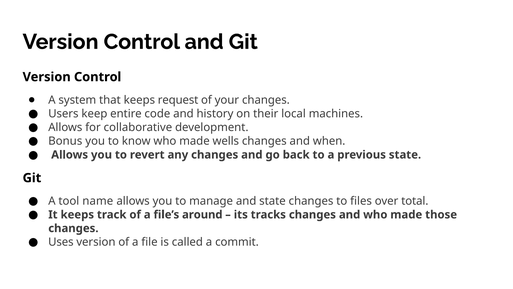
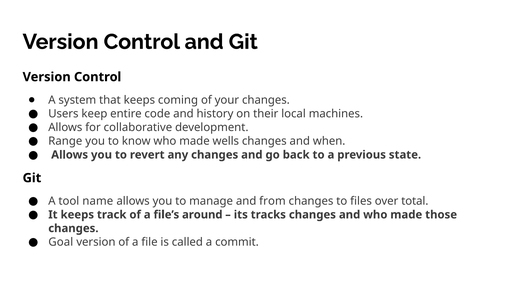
request: request -> coming
Bonus: Bonus -> Range
and state: state -> from
Uses: Uses -> Goal
